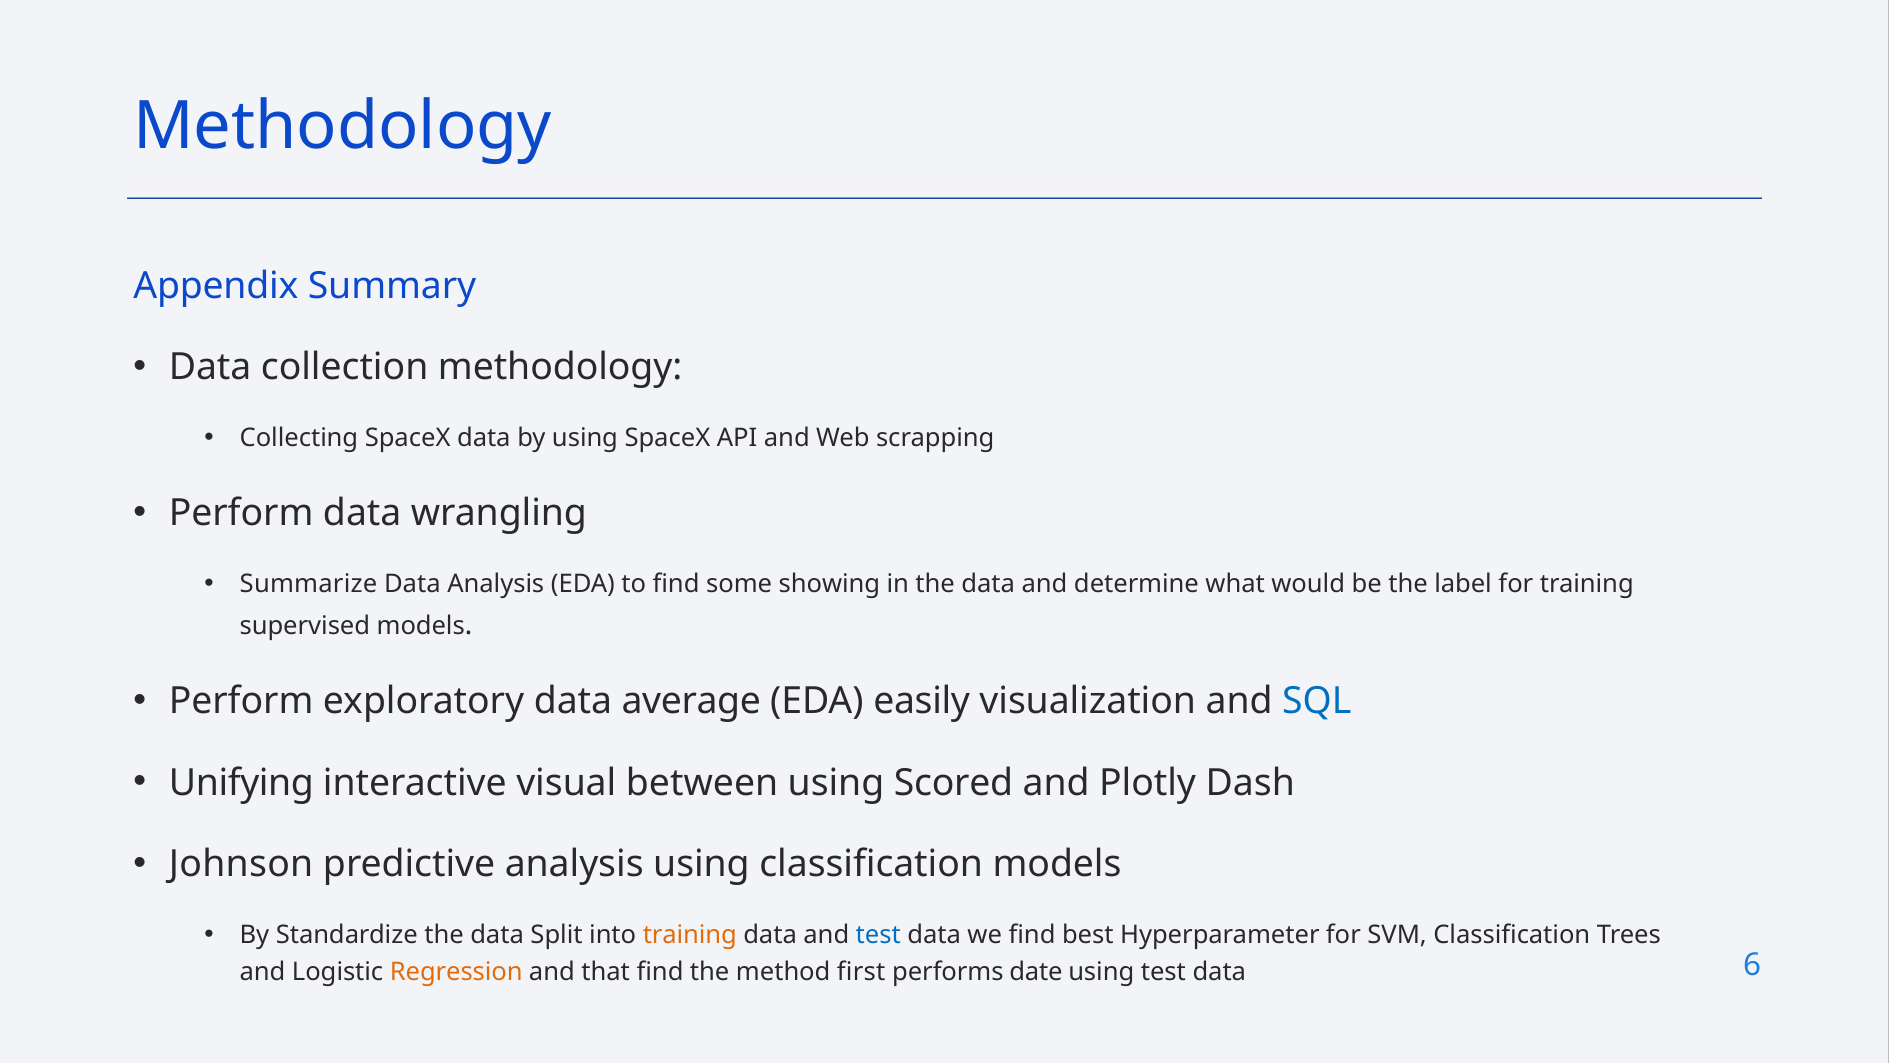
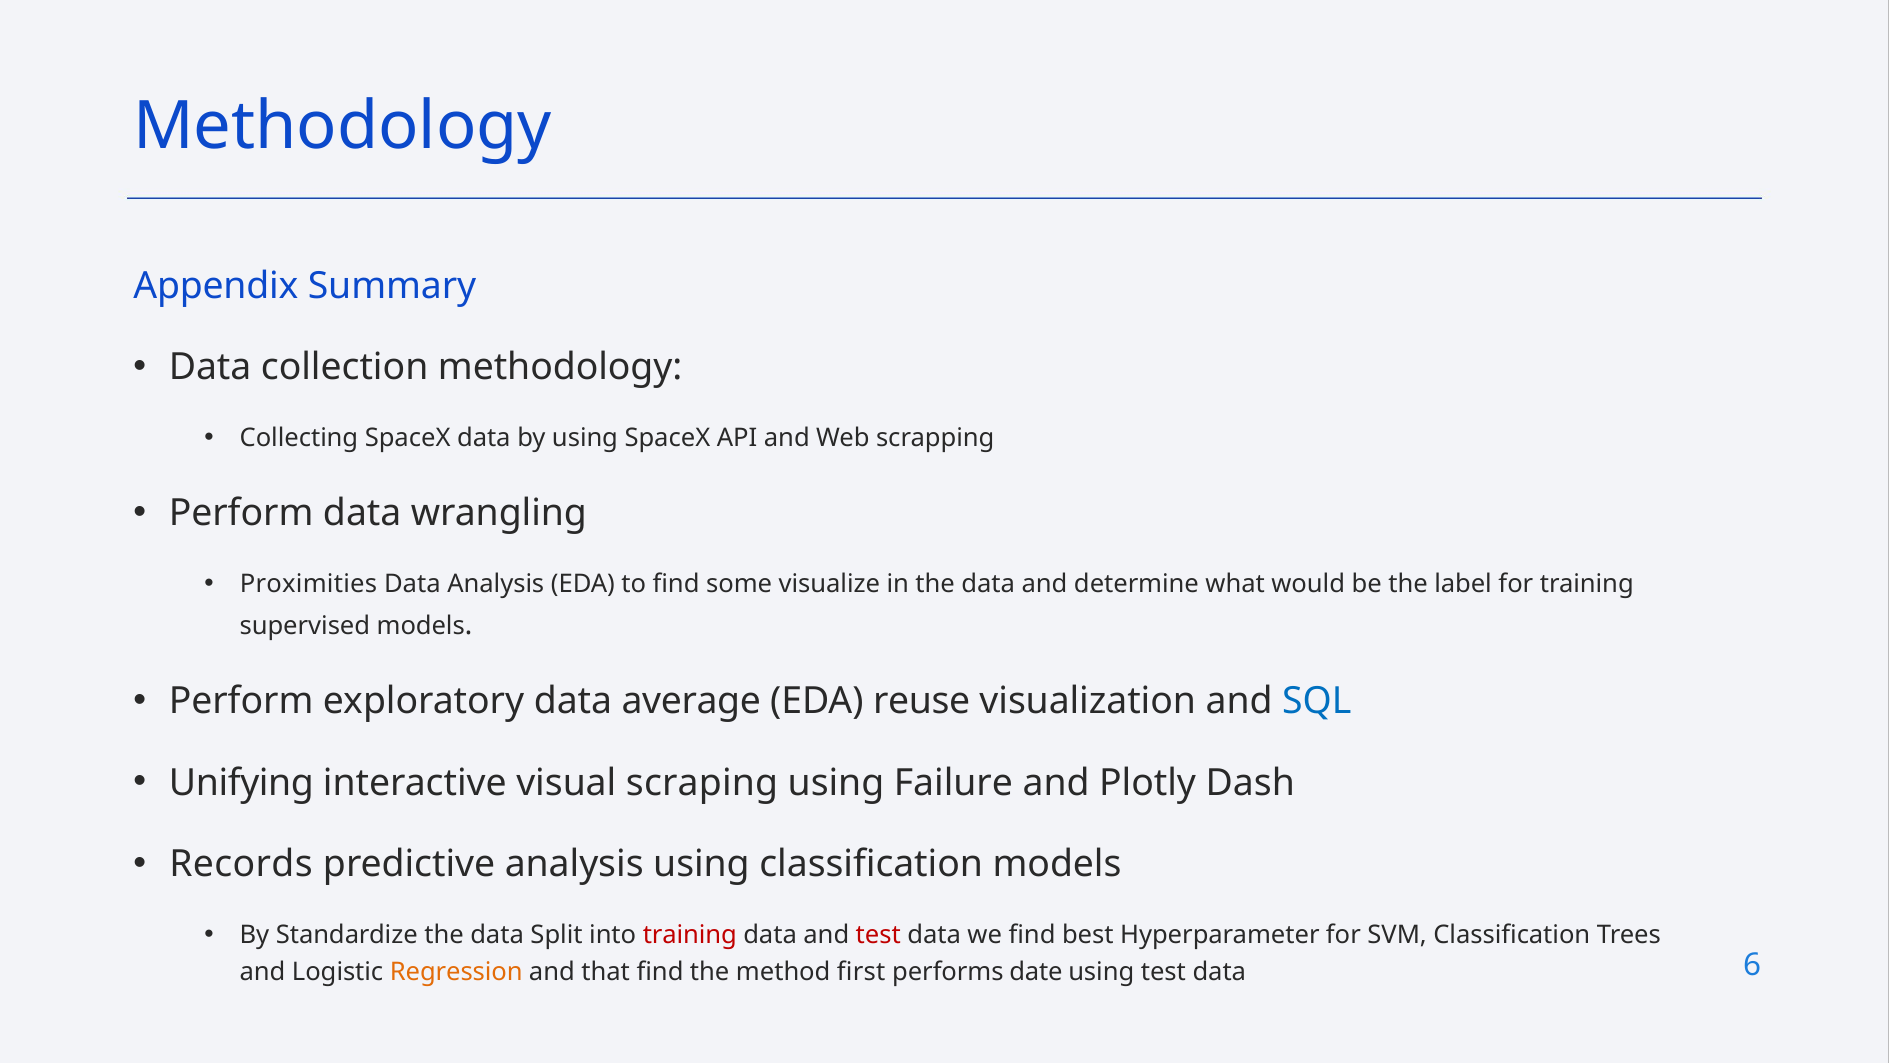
Summarize: Summarize -> Proximities
showing: showing -> visualize
easily: easily -> reuse
between: between -> scraping
Scored: Scored -> Failure
Johnson: Johnson -> Records
training at (690, 935) colour: orange -> red
test at (878, 935) colour: blue -> red
